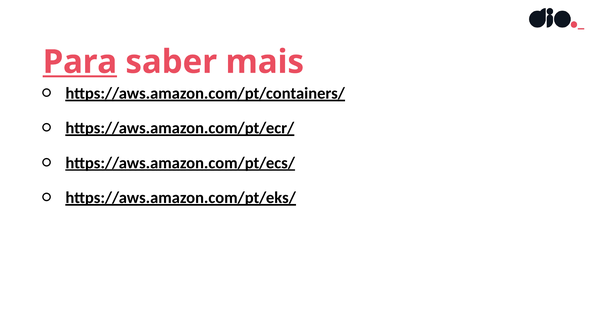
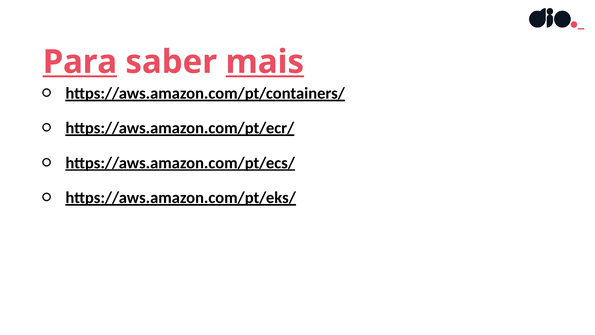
mais underline: none -> present
